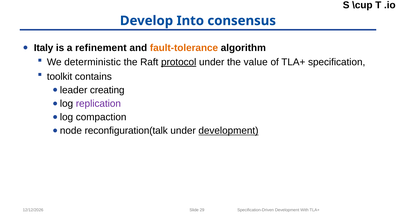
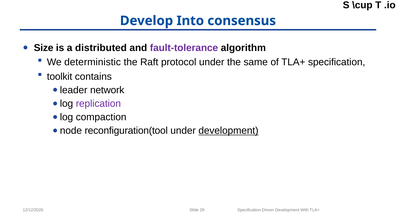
Italy: Italy -> Size
refinement: refinement -> distributed
fault-tolerance colour: orange -> purple
protocol underline: present -> none
value: value -> same
creating: creating -> network
reconfiguration(talk: reconfiguration(talk -> reconfiguration(tool
